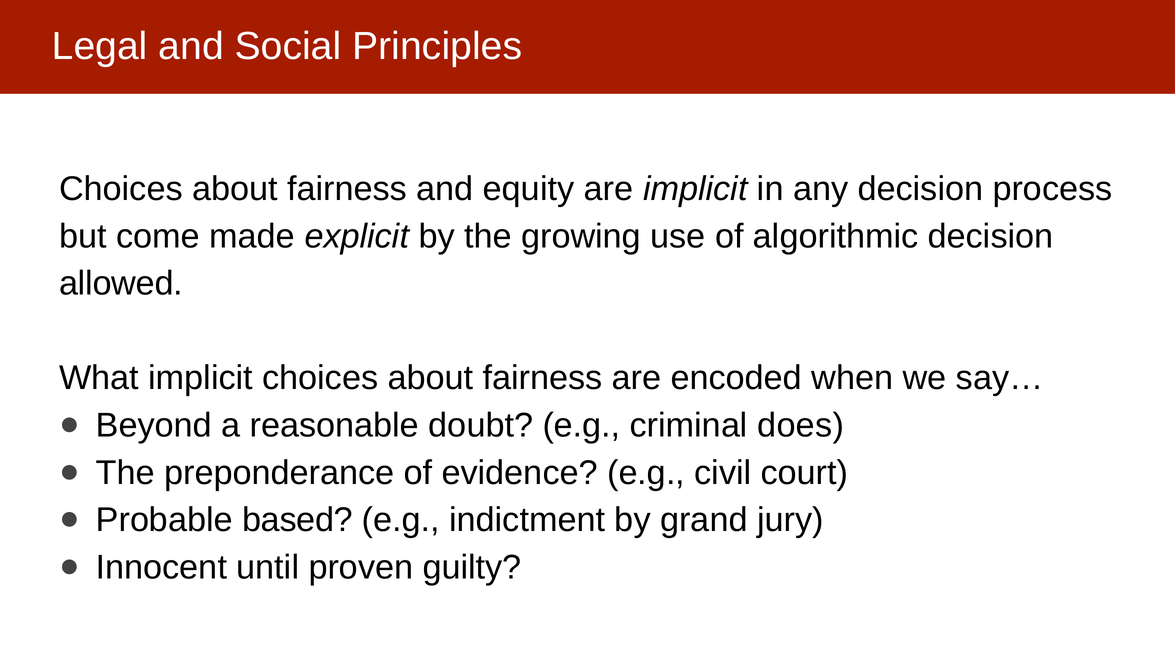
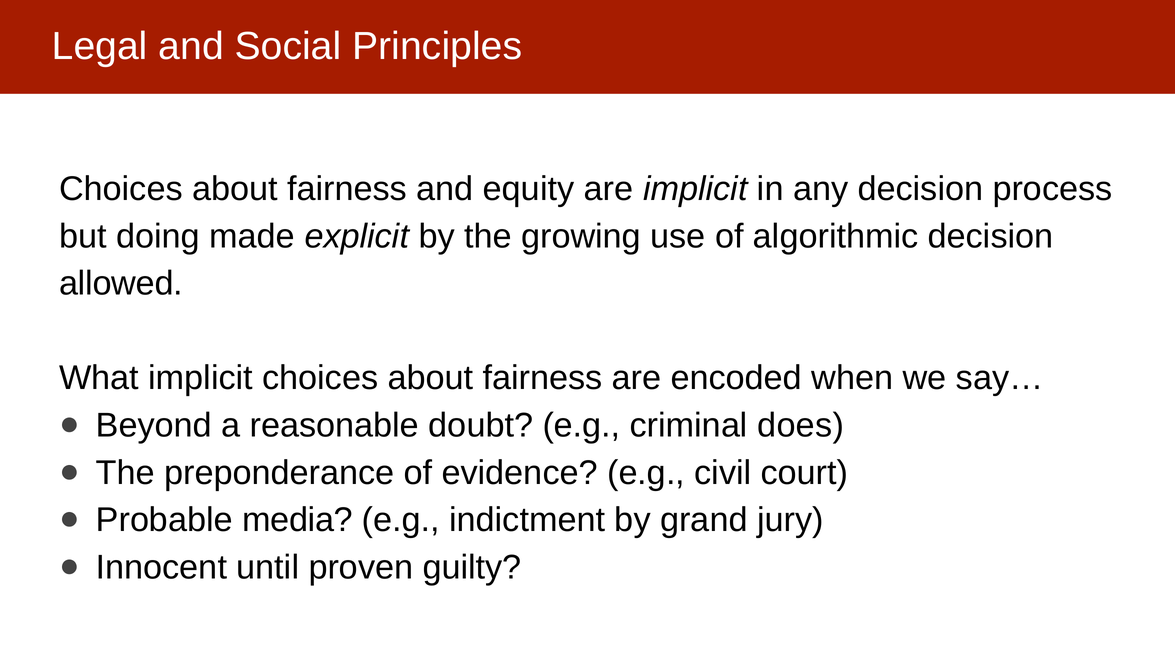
come: come -> doing
based: based -> media
